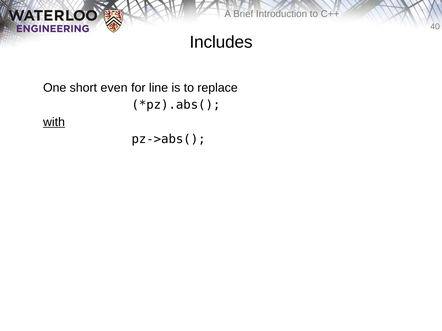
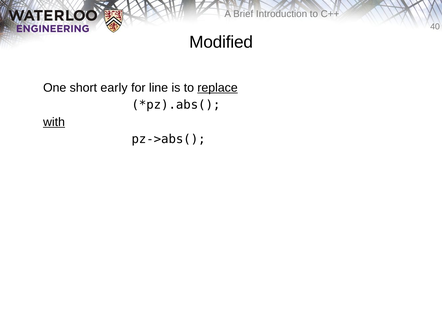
Includes: Includes -> Modified
even: even -> early
replace underline: none -> present
